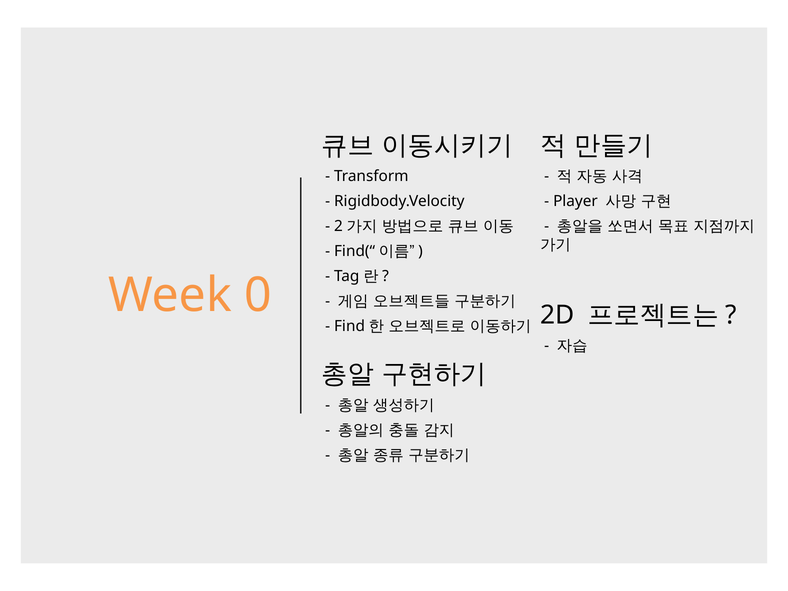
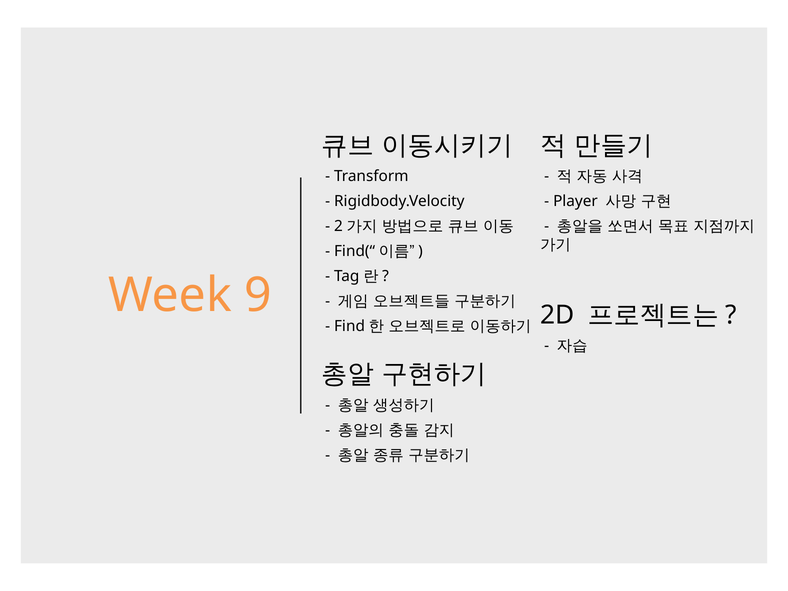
0: 0 -> 9
